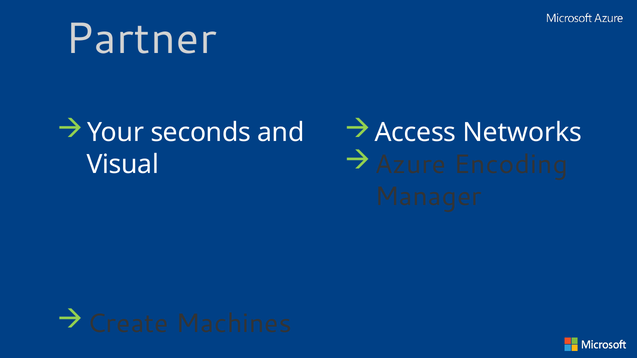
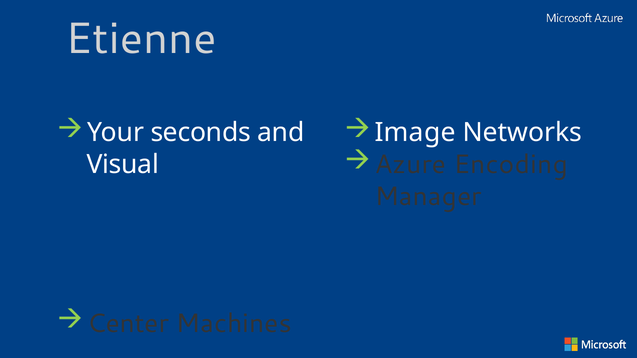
Partner: Partner -> Etienne
Access: Access -> Image
Create: Create -> Center
